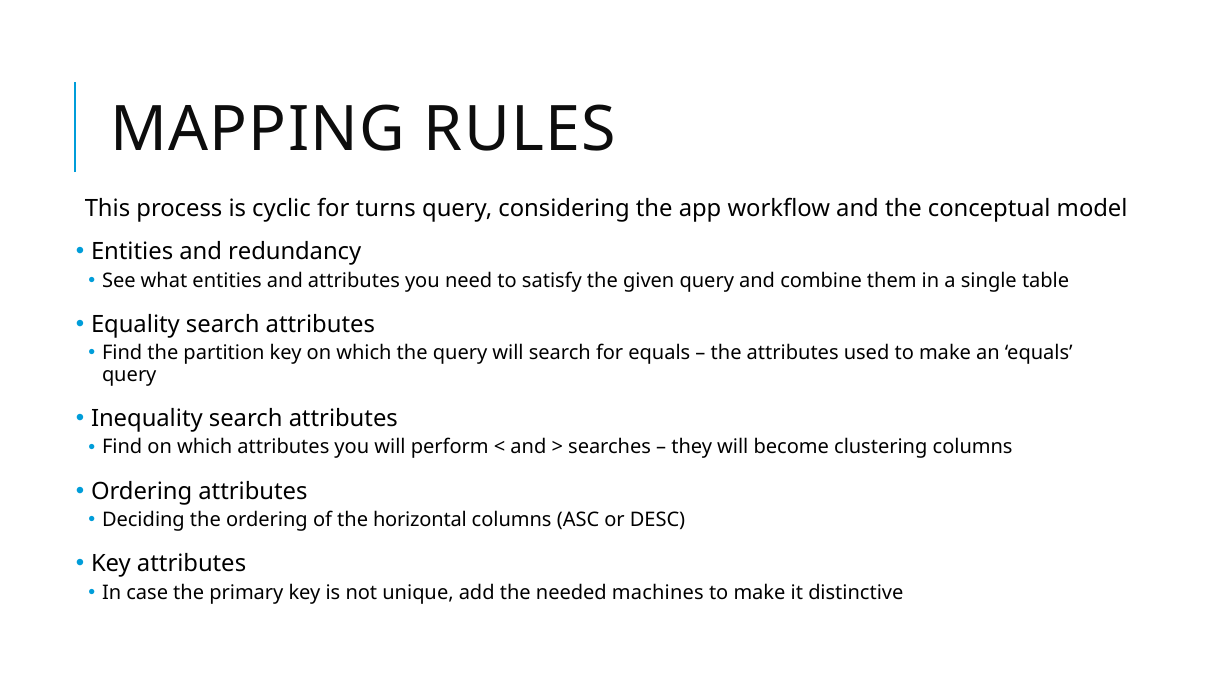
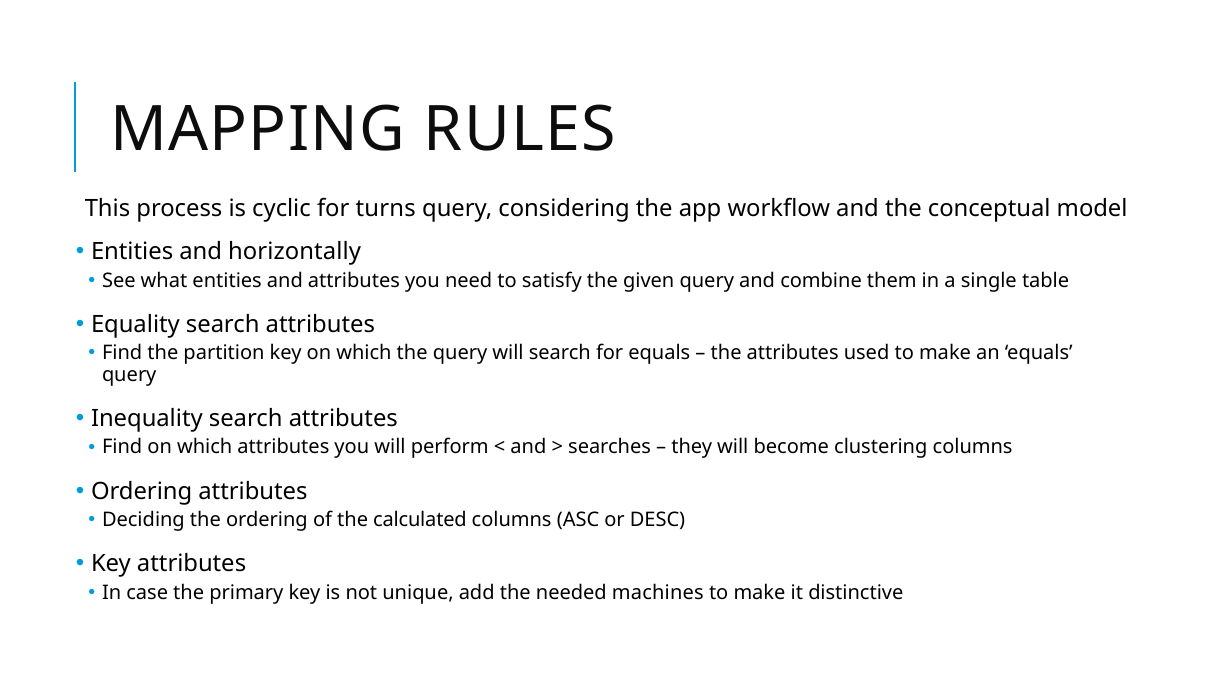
redundancy: redundancy -> horizontally
horizontal: horizontal -> calculated
